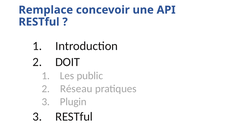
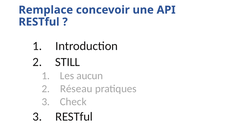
DOIT: DOIT -> STILL
public: public -> aucun
Plugin: Plugin -> Check
